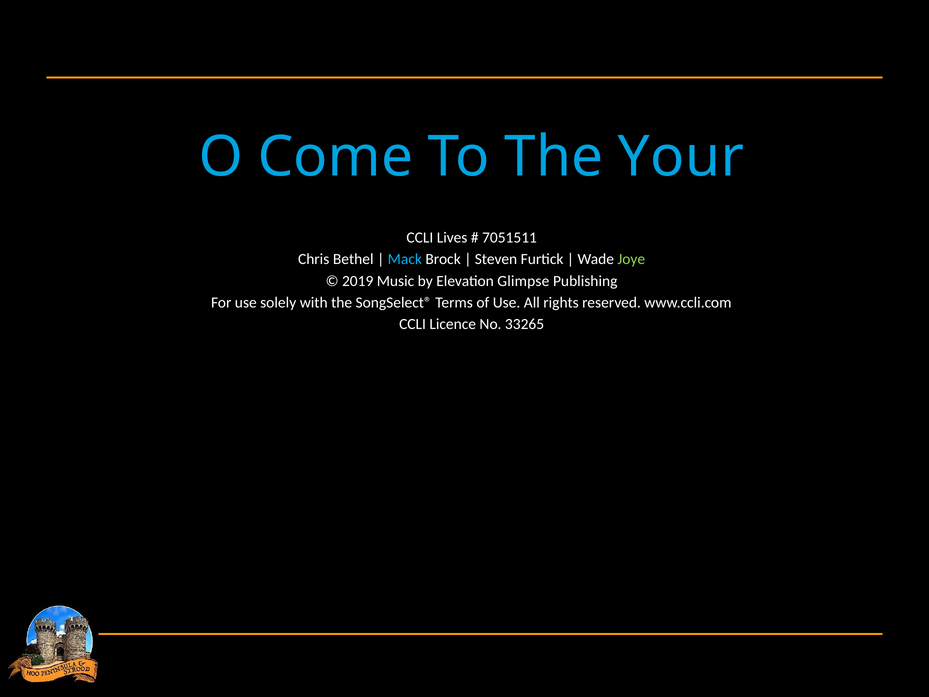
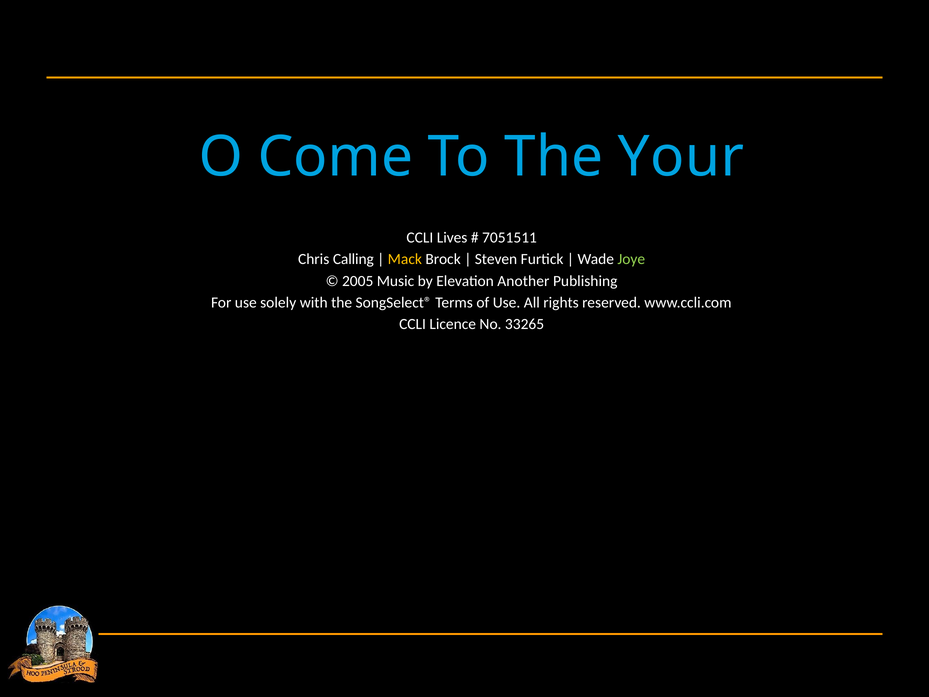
Bethel: Bethel -> Calling
Mack colour: light blue -> yellow
2019: 2019 -> 2005
Glimpse: Glimpse -> Another
